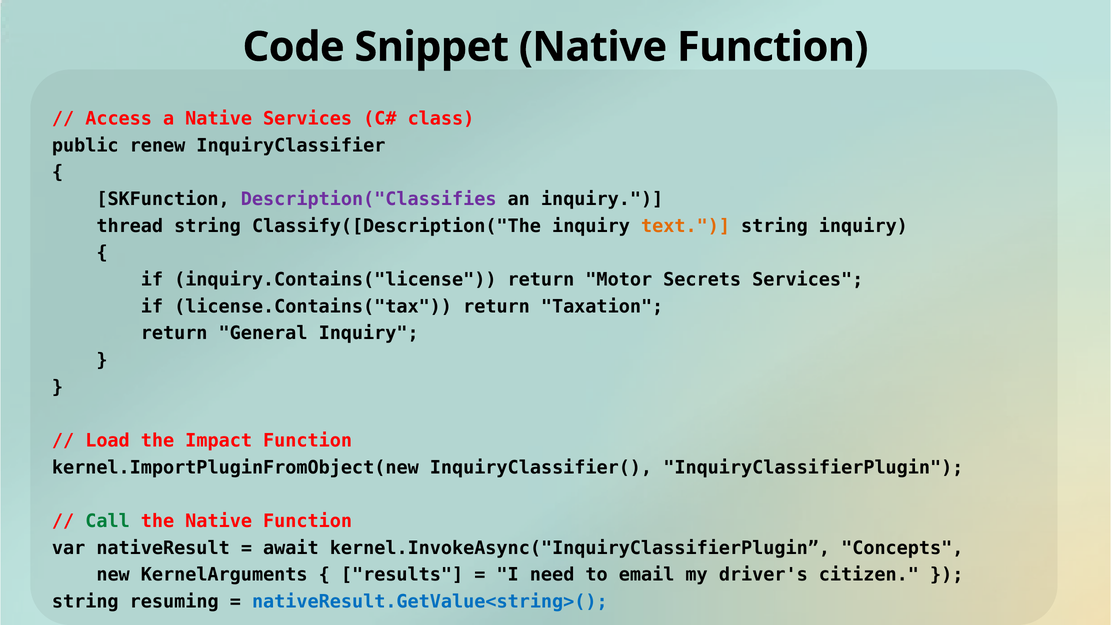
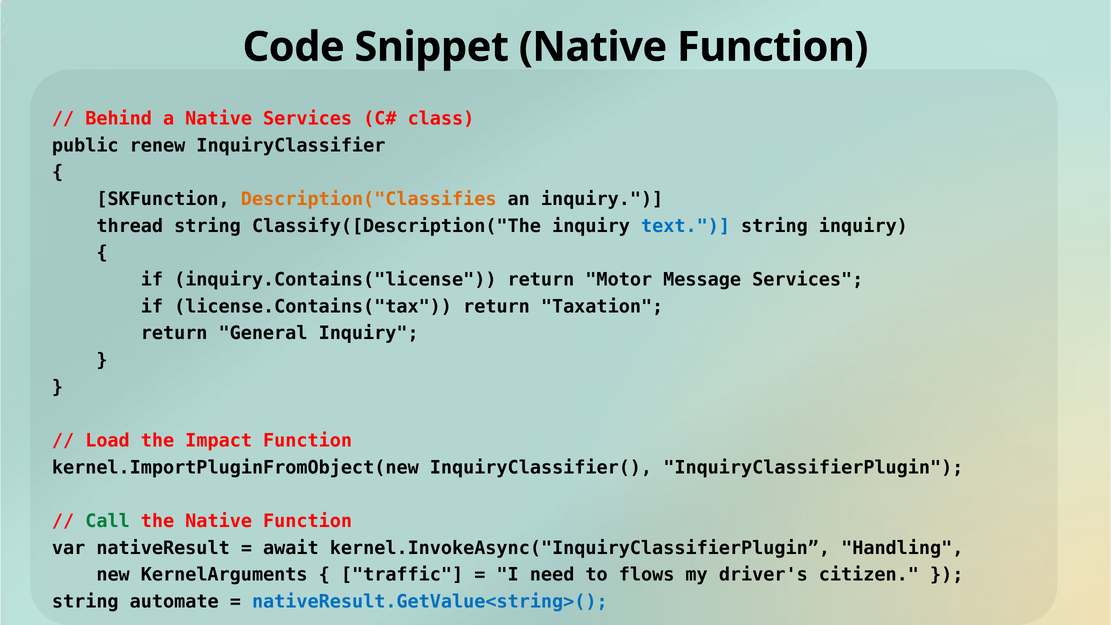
Access: Access -> Behind
Description("Classifies colour: purple -> orange
text colour: orange -> blue
Secrets: Secrets -> Message
Concepts: Concepts -> Handling
results: results -> traffic
email: email -> flows
resuming: resuming -> automate
